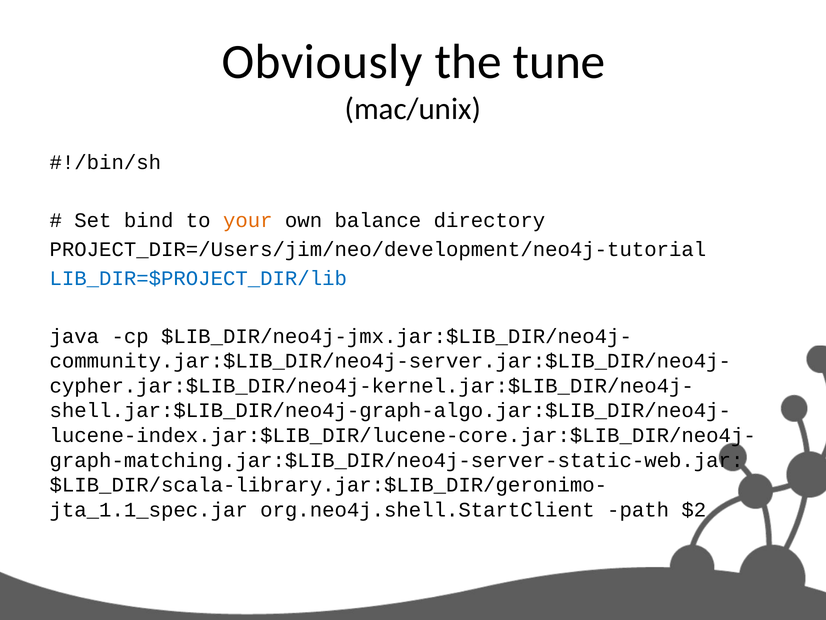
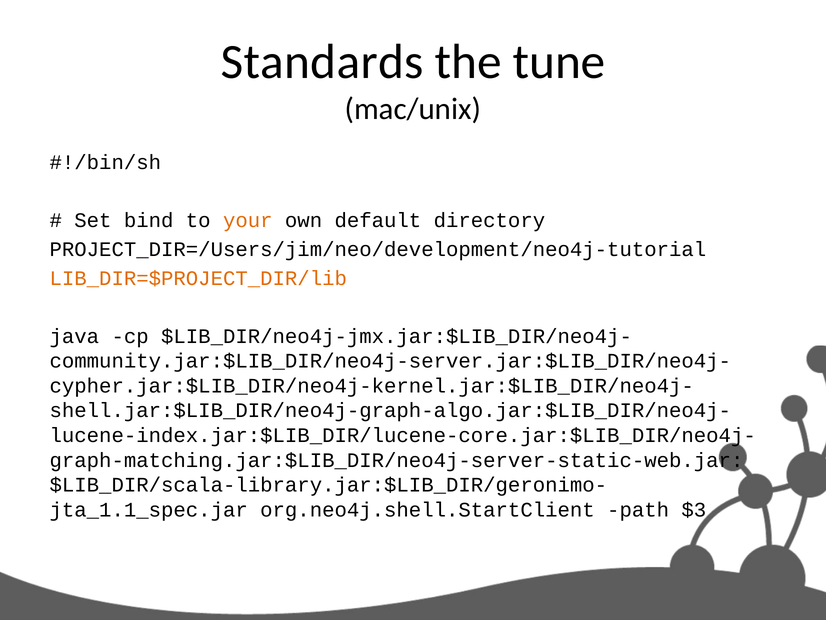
Obviously: Obviously -> Standards
balance: balance -> default
LIB_DIR=$PROJECT_DIR/lib colour: blue -> orange
$2: $2 -> $3
